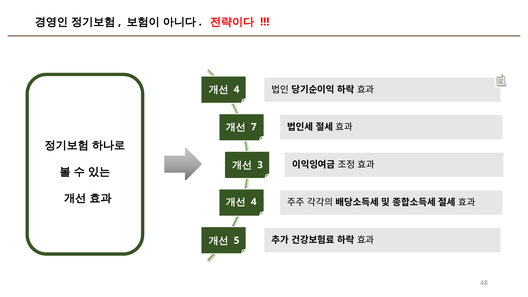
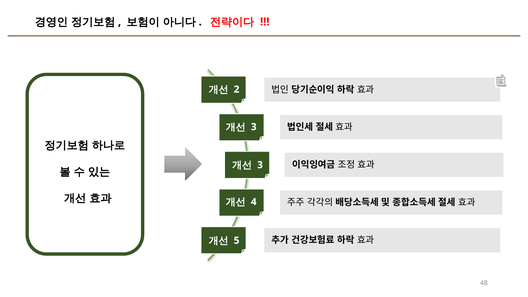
4 at (237, 89): 4 -> 2
7 at (254, 127): 7 -> 3
